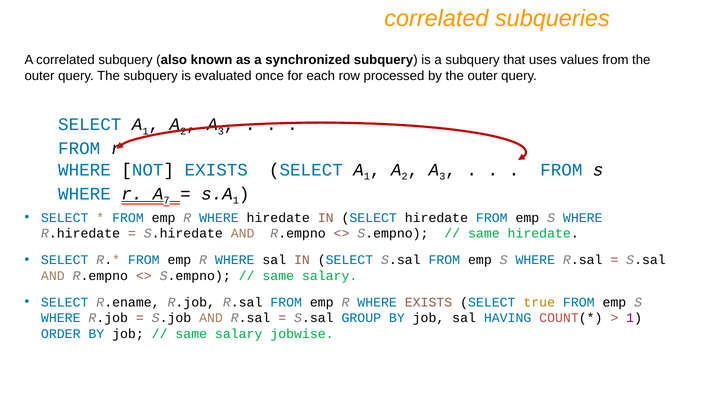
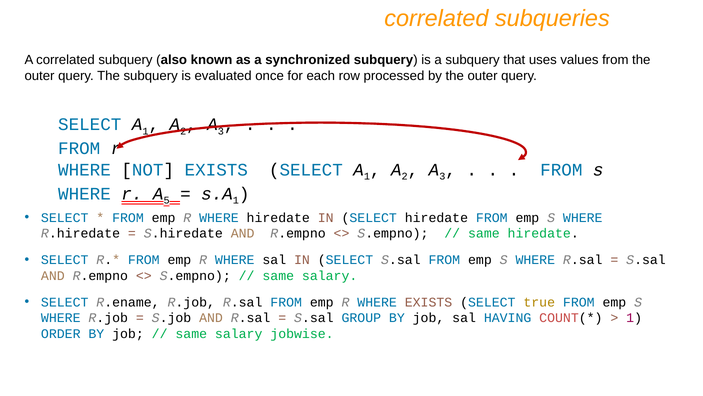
7: 7 -> 5
